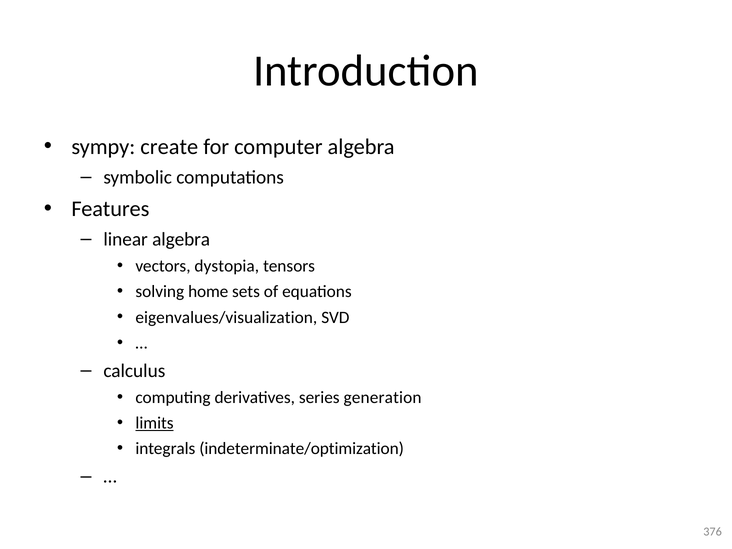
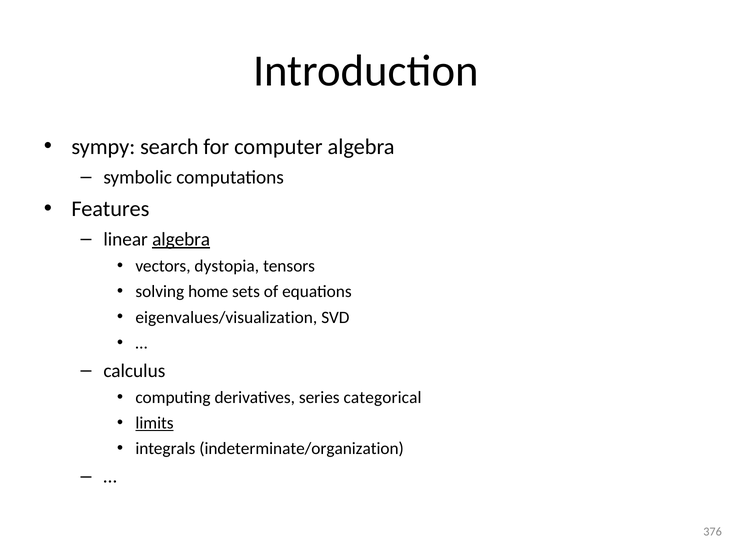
create: create -> search
algebra at (181, 239) underline: none -> present
generation: generation -> categorical
indeterminate/optimization: indeterminate/optimization -> indeterminate/organization
